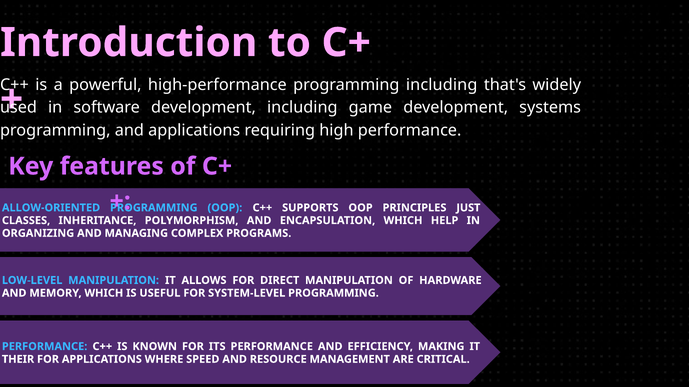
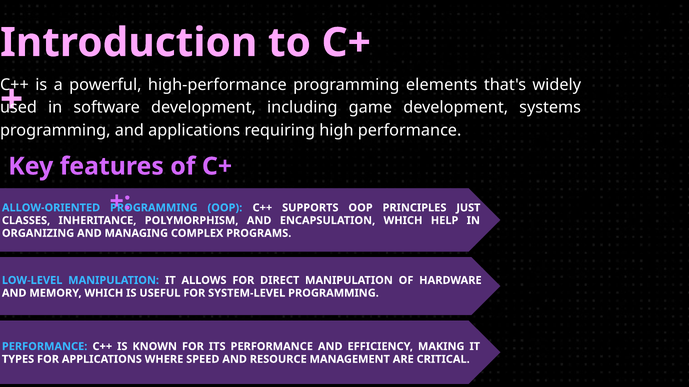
programming including: including -> elements
THEIR: THEIR -> TYPES
